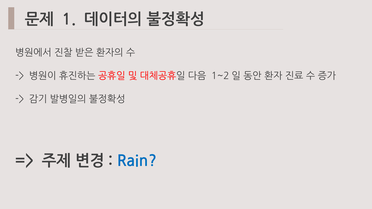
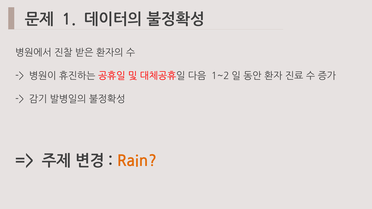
Rain colour: blue -> orange
